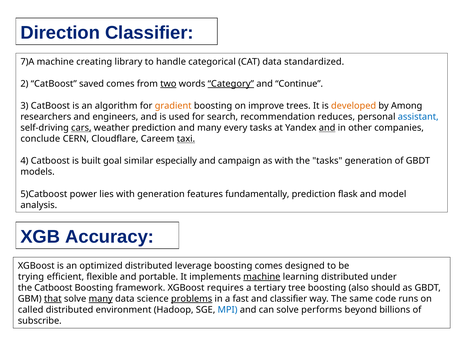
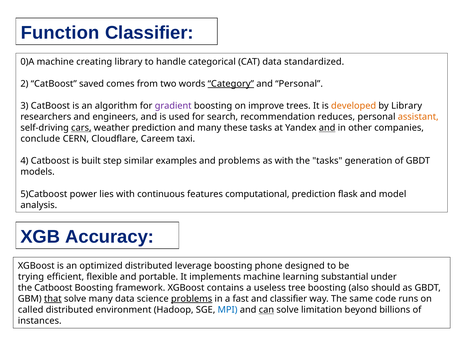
Direction: Direction -> Function
7)A: 7)A -> 0)A
two underline: present -> none
and Continue: Continue -> Personal
gradient colour: orange -> purple
by Among: Among -> Library
assistant colour: blue -> orange
every: every -> these
taxi underline: present -> none
goal: goal -> step
especially: especially -> examples
and campaign: campaign -> problems
with generation: generation -> continuous
fundamentally: fundamentally -> computational
boosting comes: comes -> phone
machine at (262, 277) underline: present -> none
learning distributed: distributed -> substantial
requires: requires -> contains
tertiary: tertiary -> useless
many at (101, 299) underline: present -> none
can underline: none -> present
performs: performs -> limitation
subscribe: subscribe -> instances
